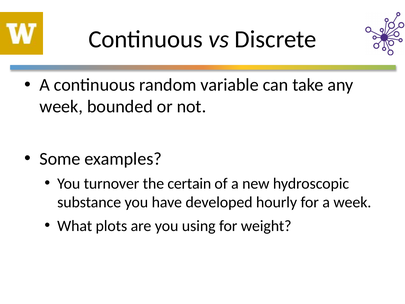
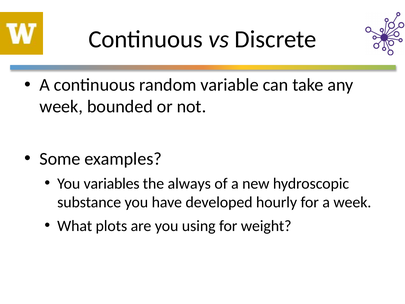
turnover: turnover -> variables
certain: certain -> always
